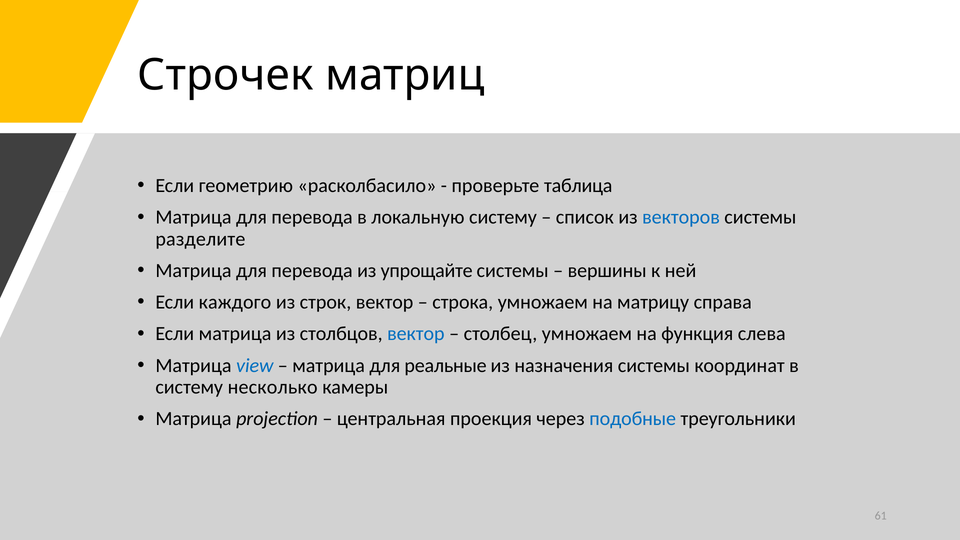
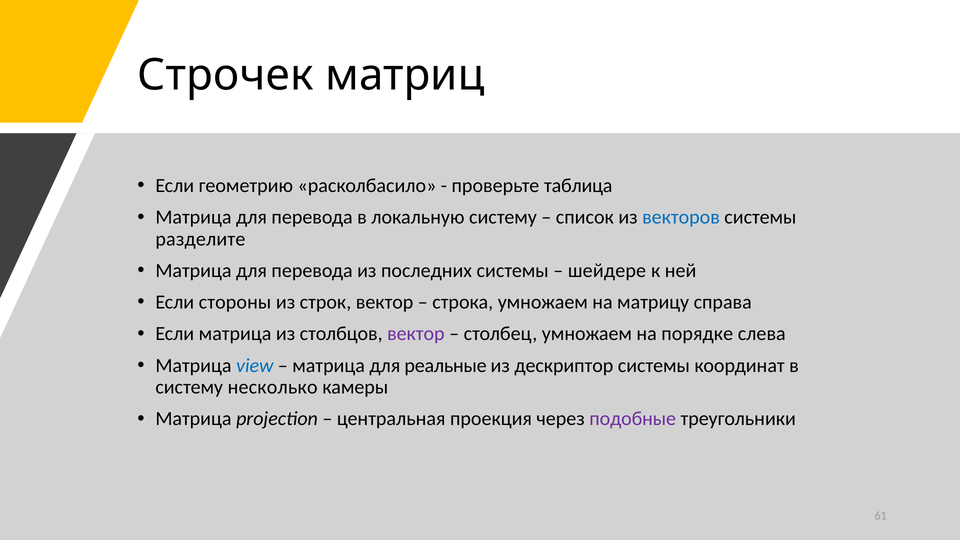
упрощайте: упрощайте -> последних
вершины: вершины -> шейдере
каждого: каждого -> стороны
вектор at (416, 334) colour: blue -> purple
функция: функция -> порядке
назначения: назначения -> дескриптор
подобные colour: blue -> purple
